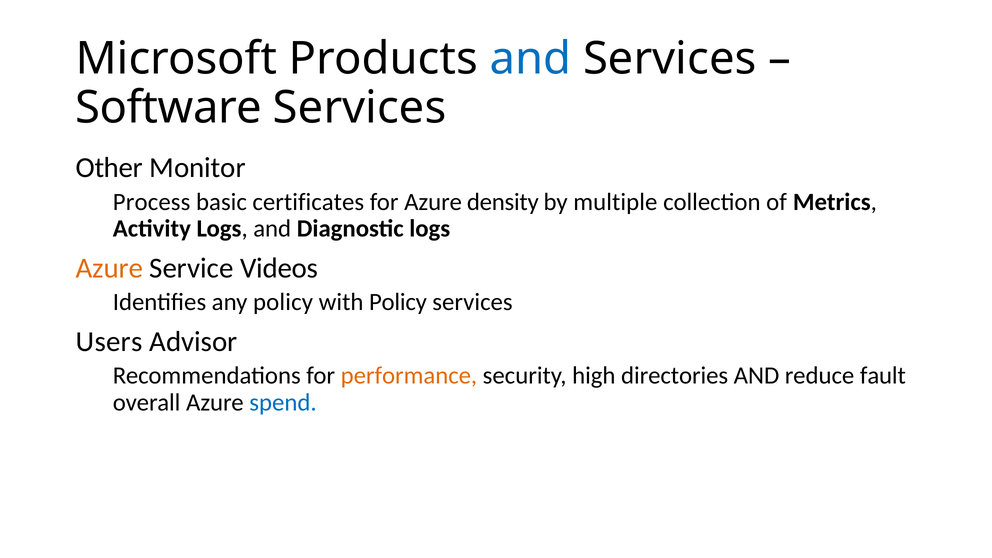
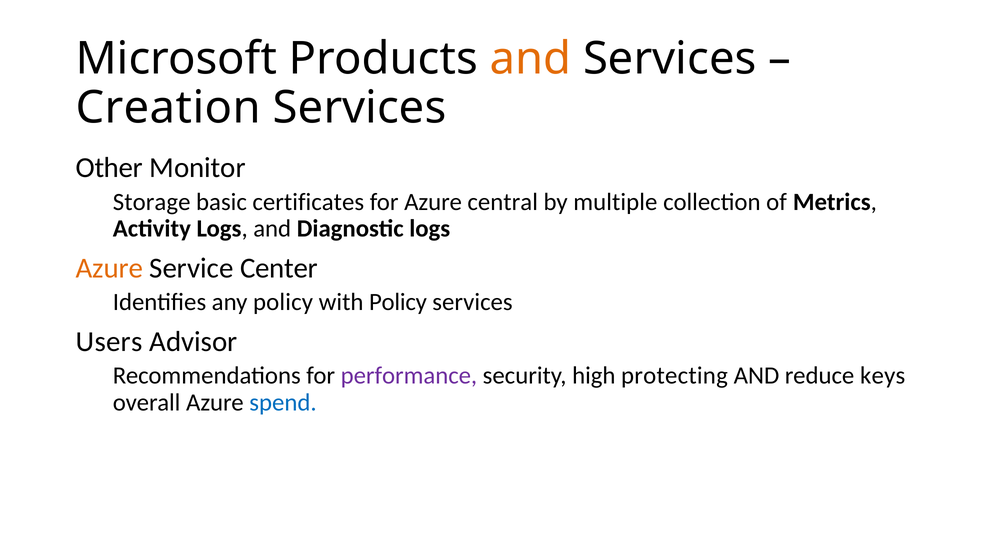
and at (530, 59) colour: blue -> orange
Software: Software -> Creation
Process: Process -> Storage
density: density -> central
Videos: Videos -> Center
performance colour: orange -> purple
directories: directories -> protecting
fault: fault -> keys
